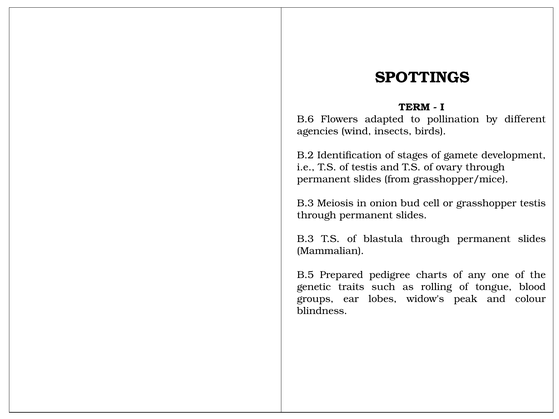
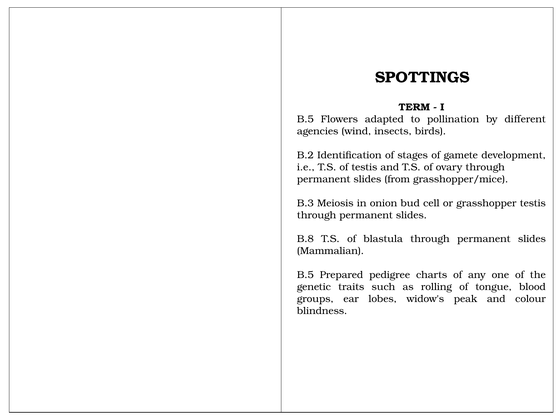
B.6 at (305, 119): B.6 -> B.5
B.3 at (305, 239): B.3 -> B.8
